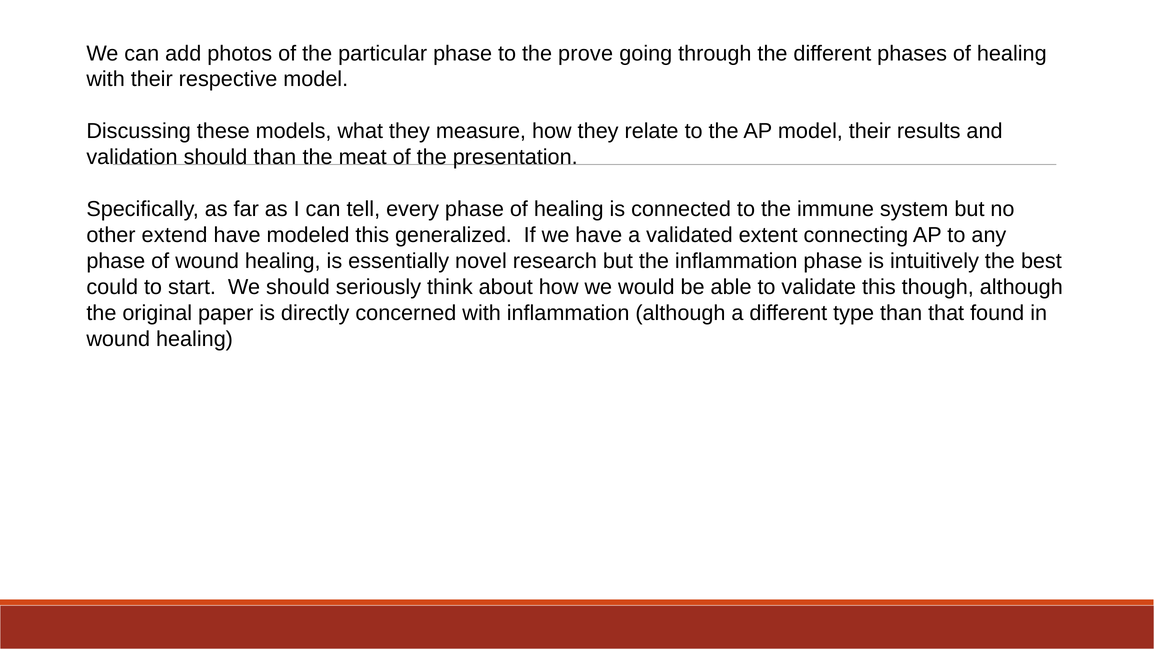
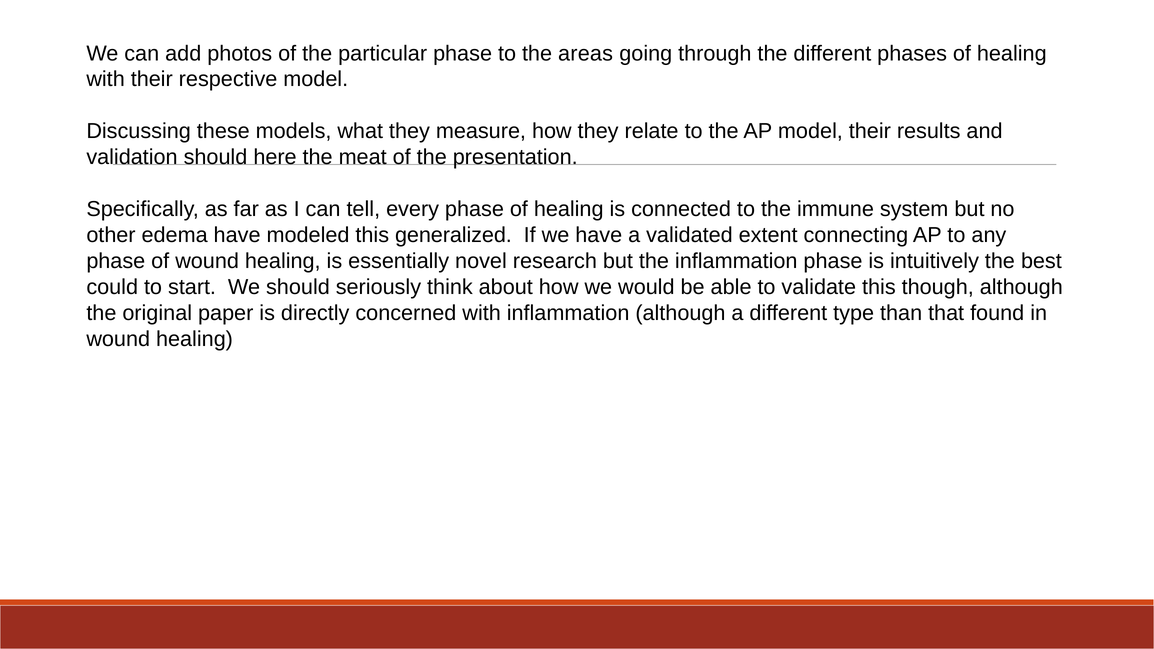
prove: prove -> areas
should than: than -> here
extend: extend -> edema
